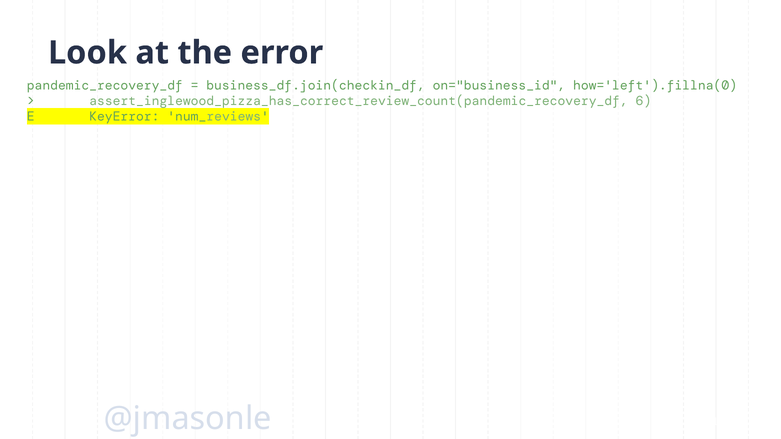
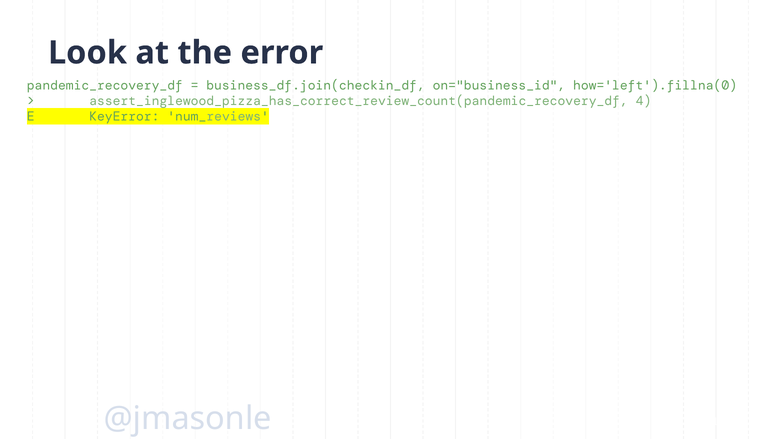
6: 6 -> 4
